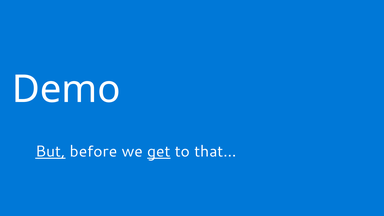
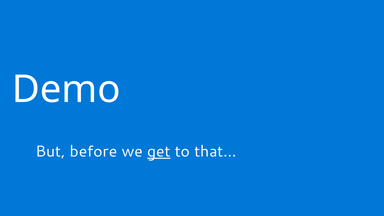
But underline: present -> none
